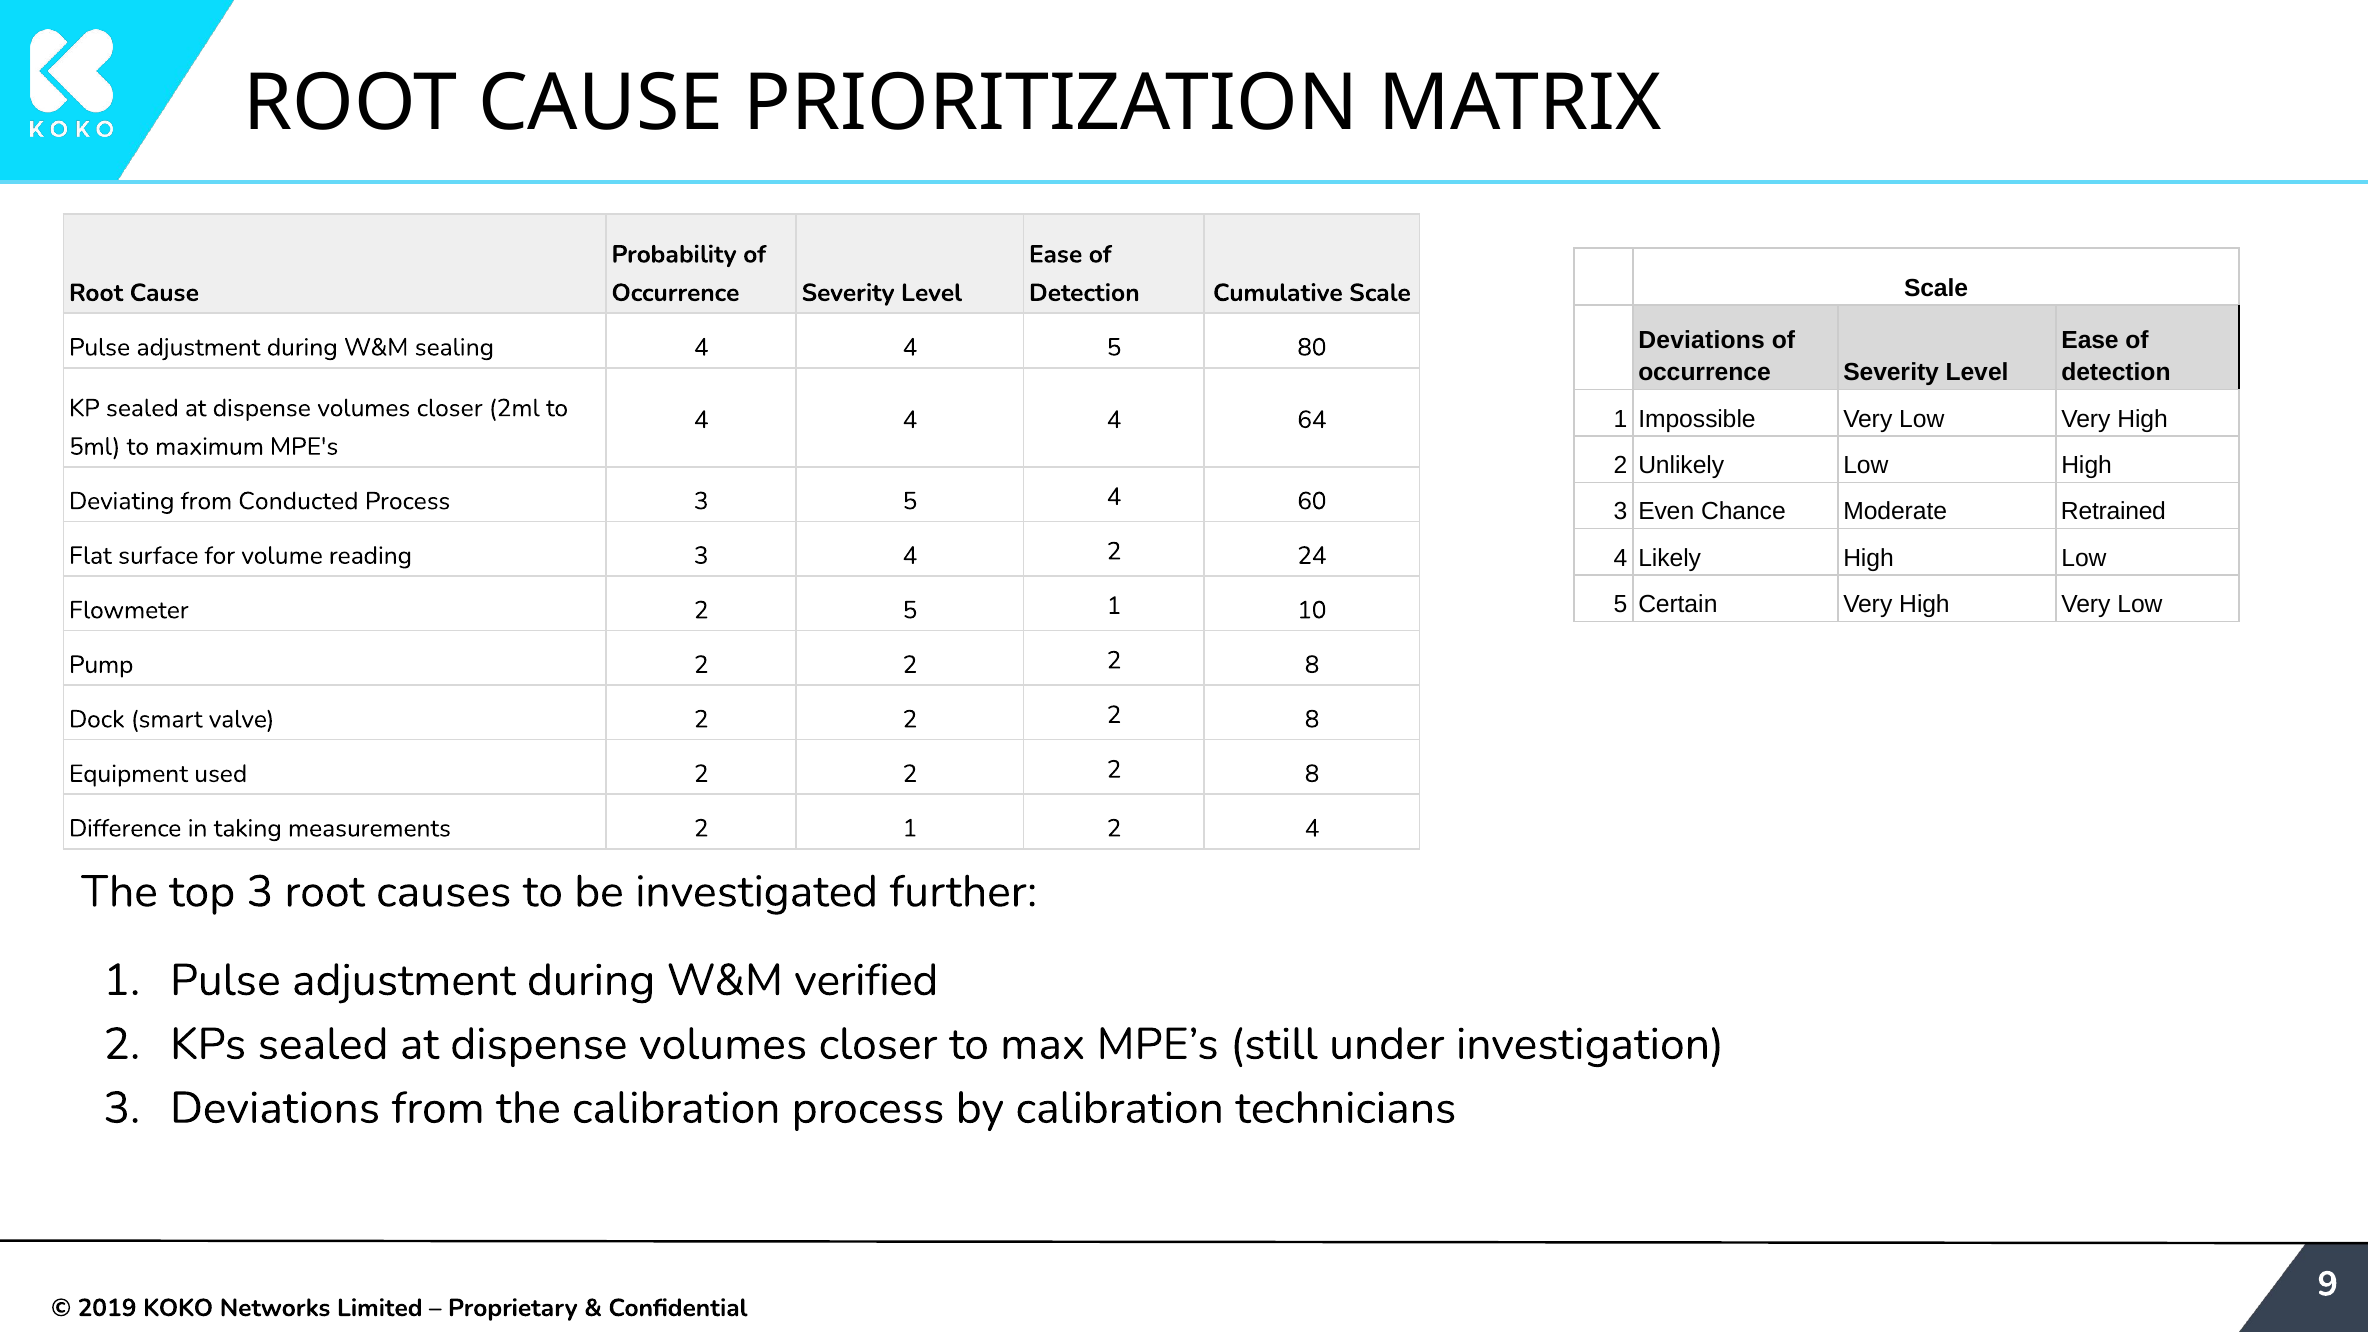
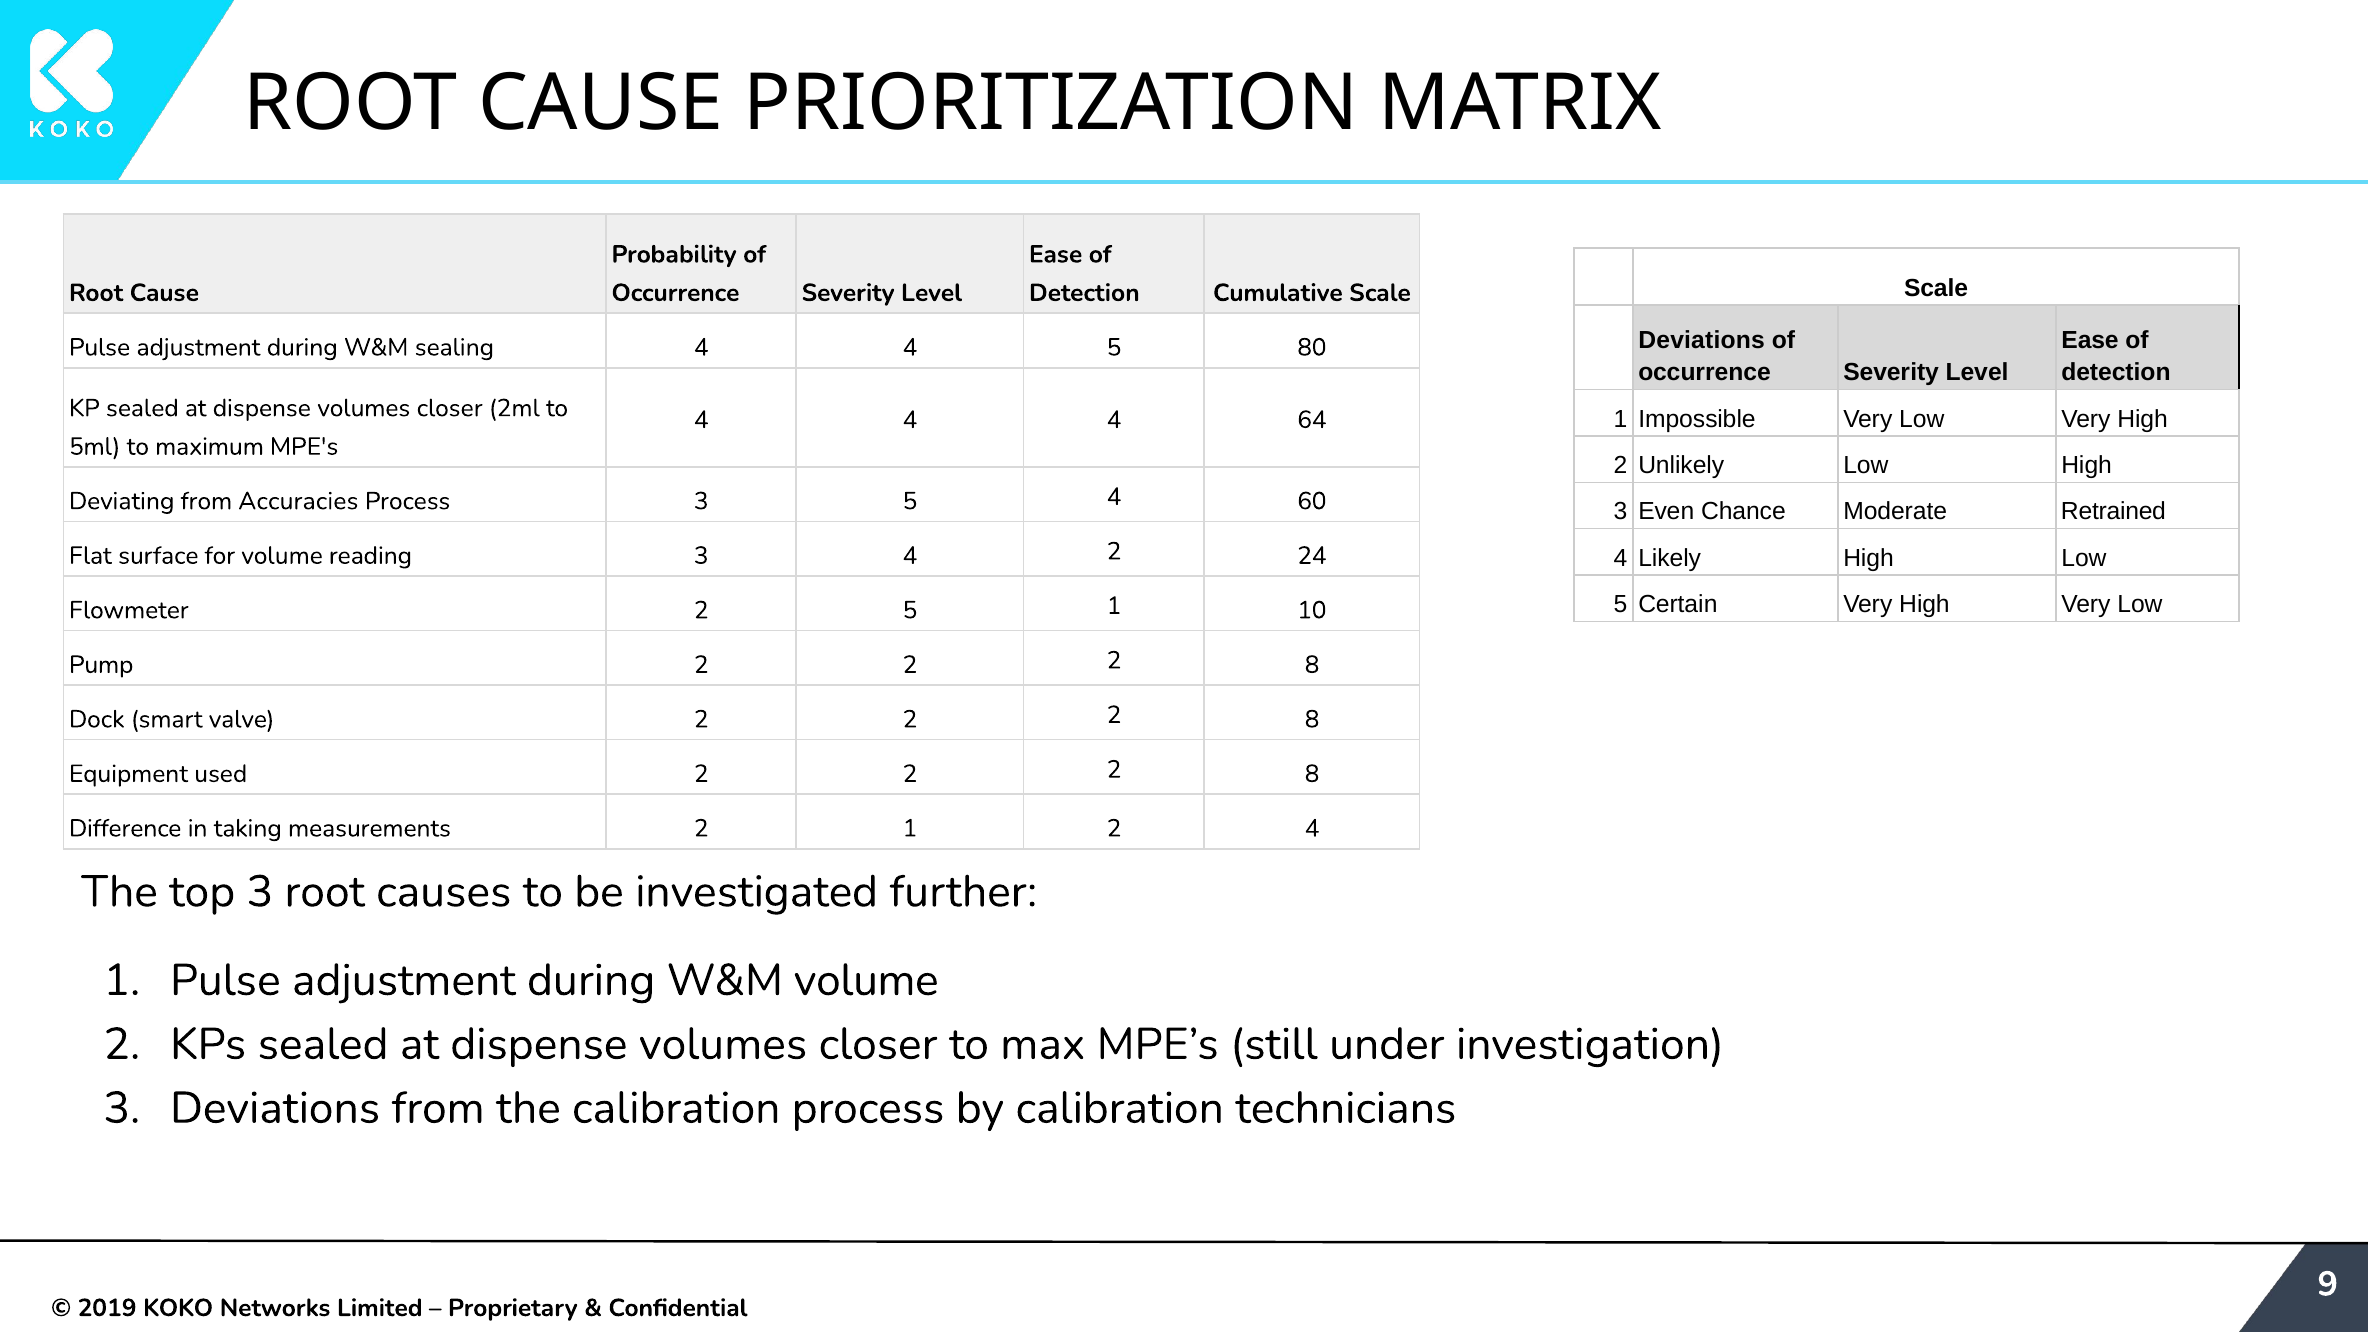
Conducted: Conducted -> Accuracies
W&M verified: verified -> volume
